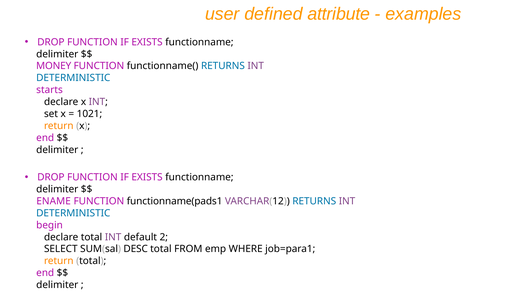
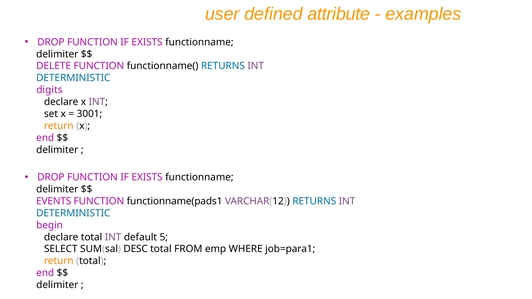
MONEY: MONEY -> DELETE
starts: starts -> digits
1021: 1021 -> 3001
ENAME: ENAME -> EVENTS
2: 2 -> 5
